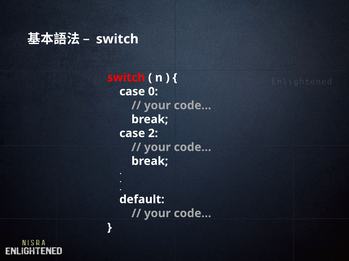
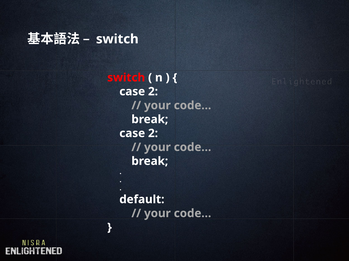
0 at (153, 92): 0 -> 2
